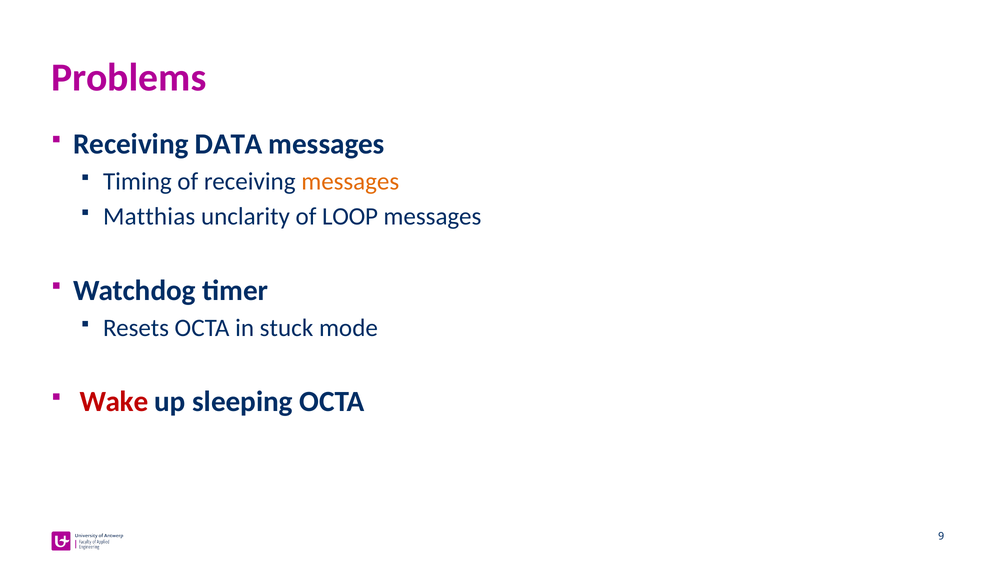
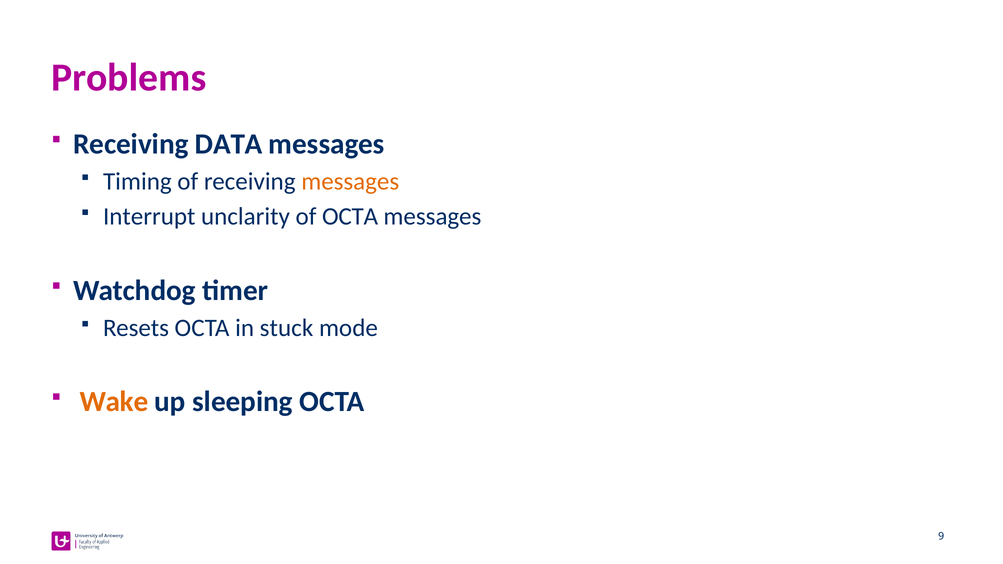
Matthias: Matthias -> Interrupt
of LOOP: LOOP -> OCTA
Wake colour: red -> orange
